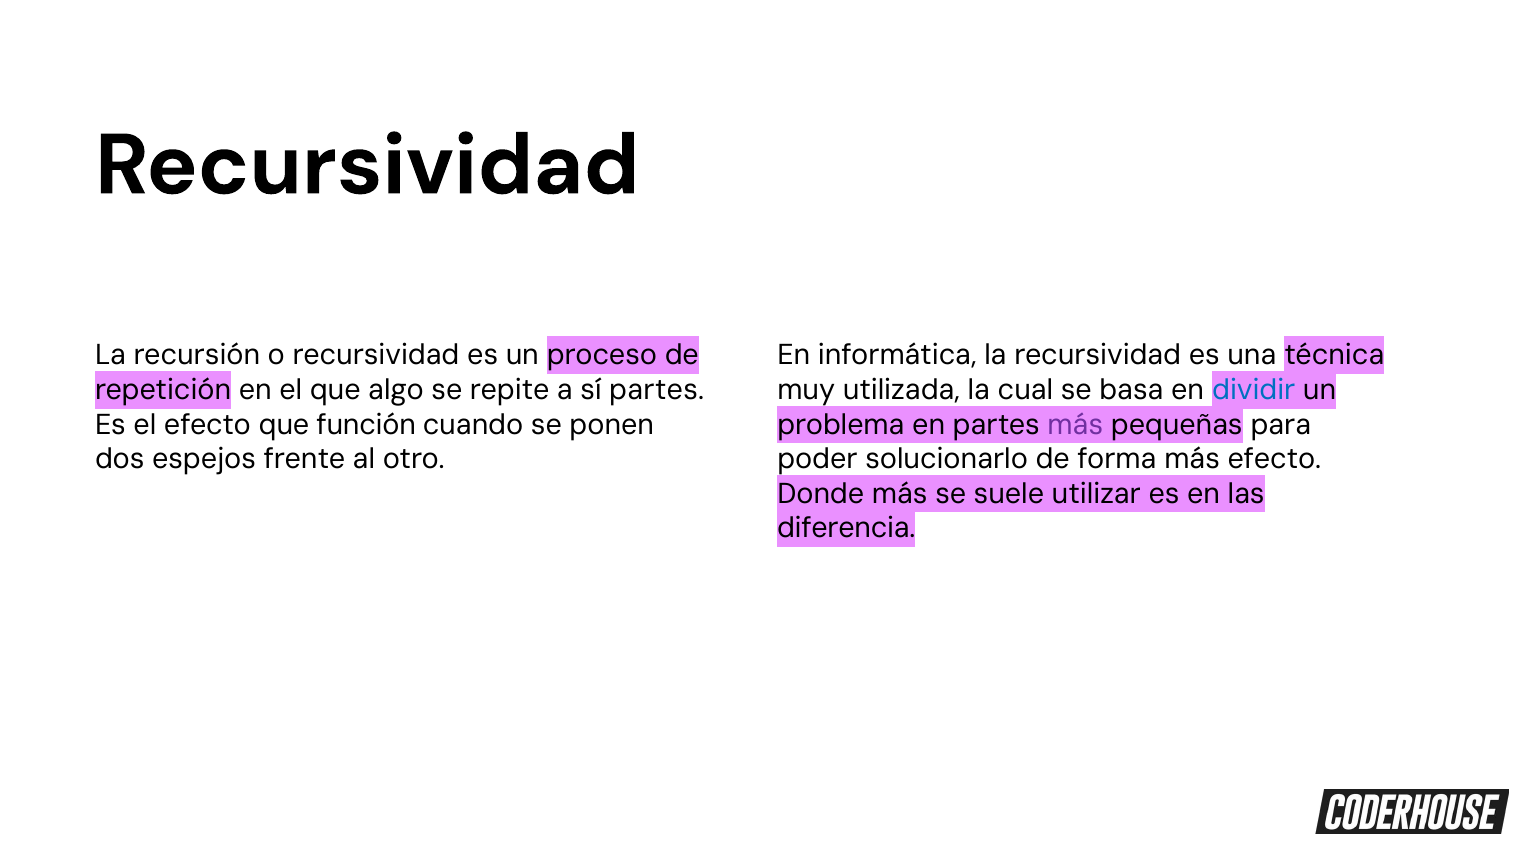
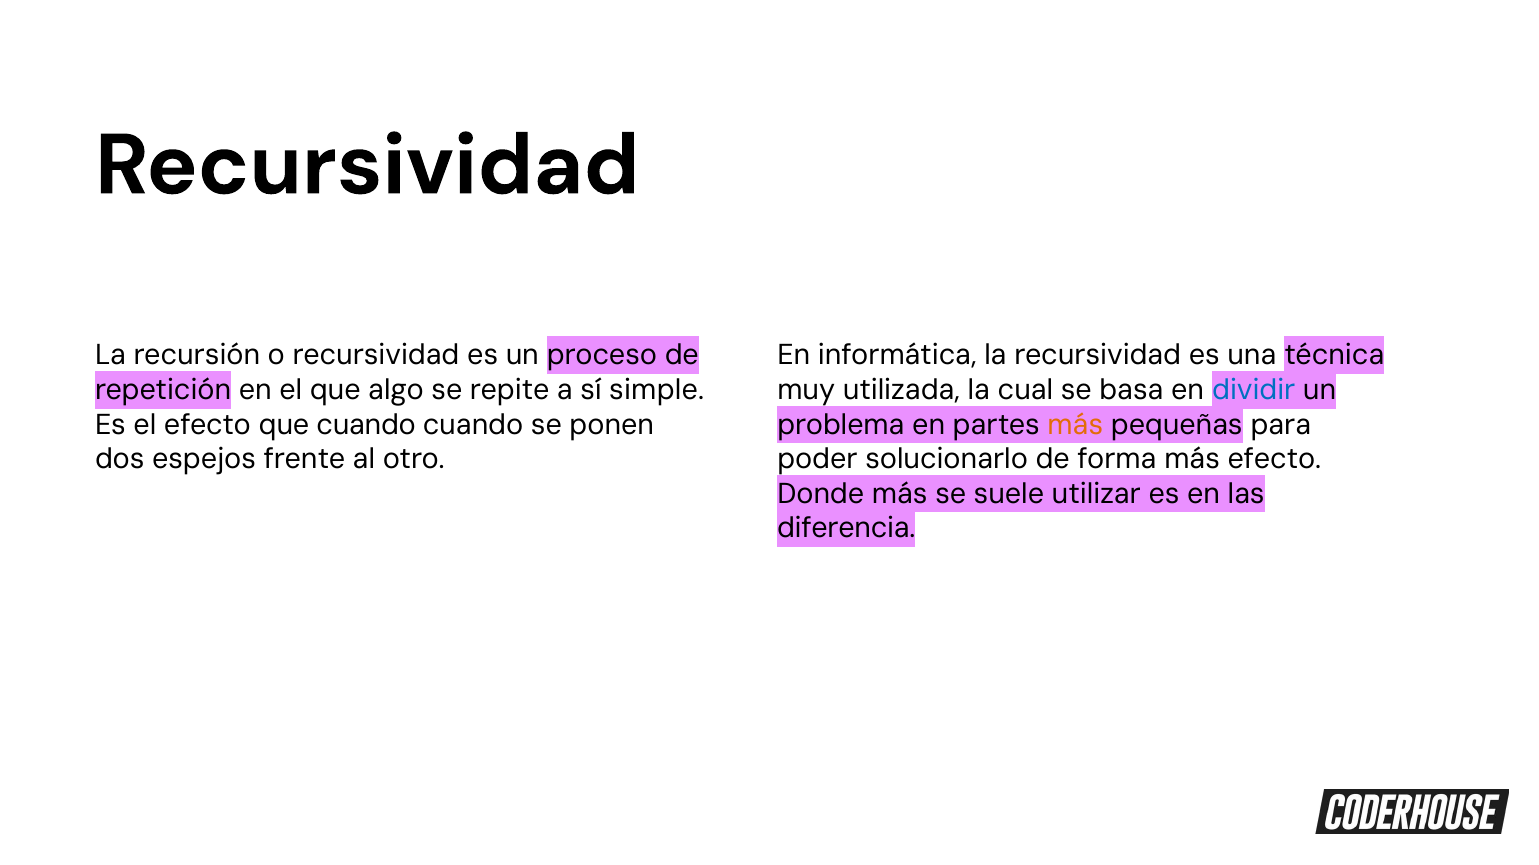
sí partes: partes -> simple
que función: función -> cuando
más at (1075, 425) colour: purple -> orange
